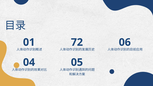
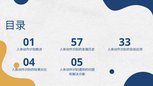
72: 72 -> 57
06: 06 -> 33
